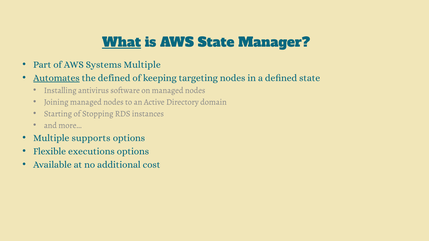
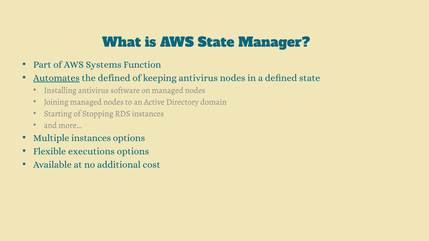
What underline: present -> none
Systems Multiple: Multiple -> Function
keeping targeting: targeting -> antivirus
Multiple supports: supports -> instances
